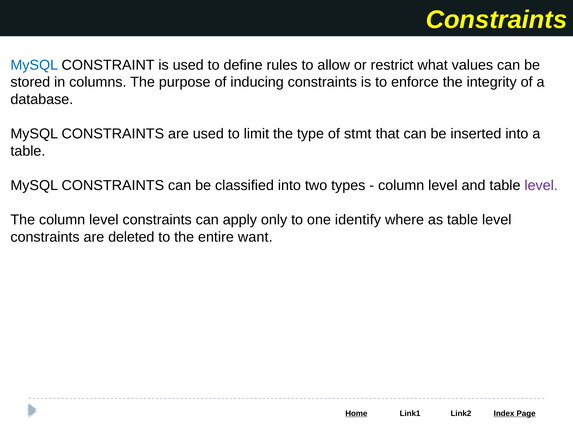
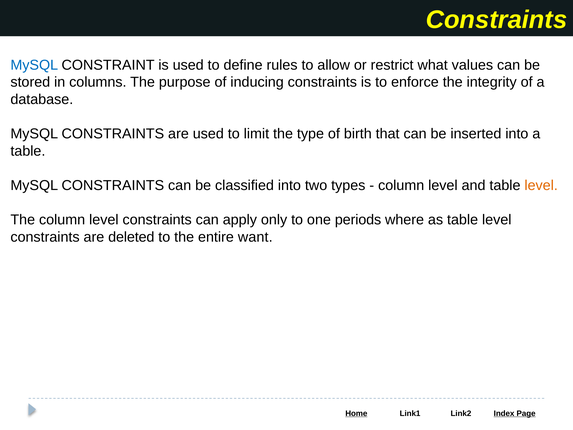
stmt: stmt -> birth
level at (541, 185) colour: purple -> orange
identify: identify -> periods
